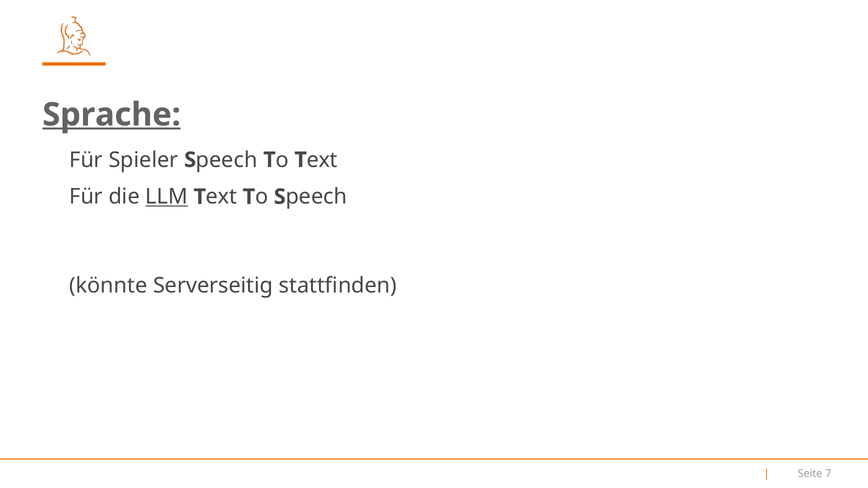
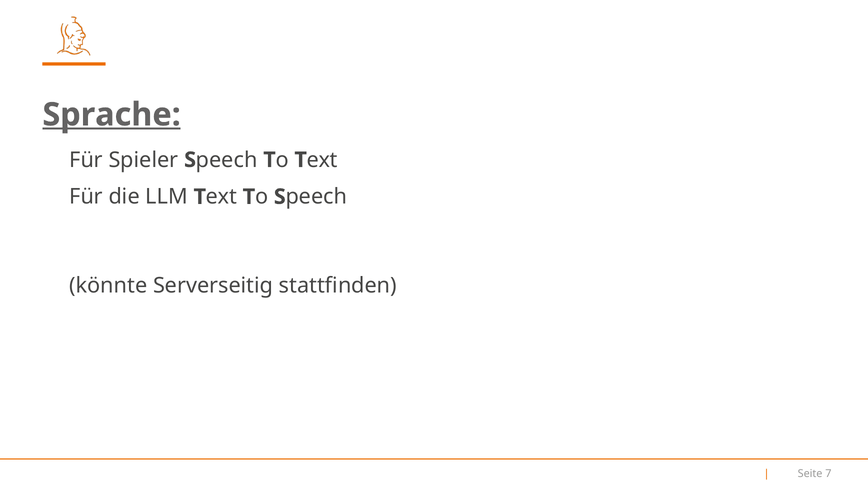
LLM underline: present -> none
